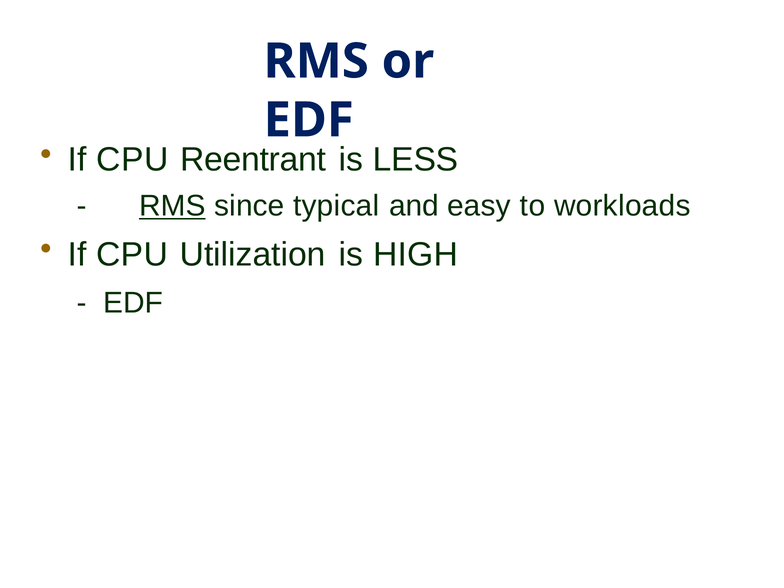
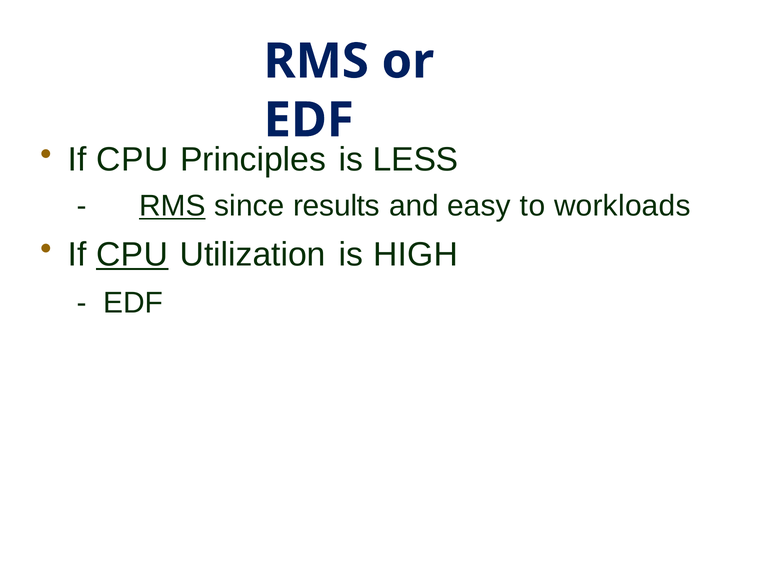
Reentrant: Reentrant -> Principles
typical: typical -> results
CPU at (132, 255) underline: none -> present
